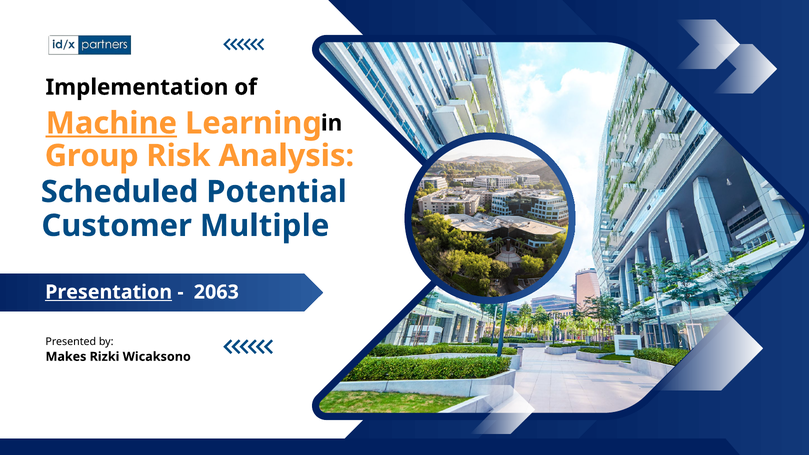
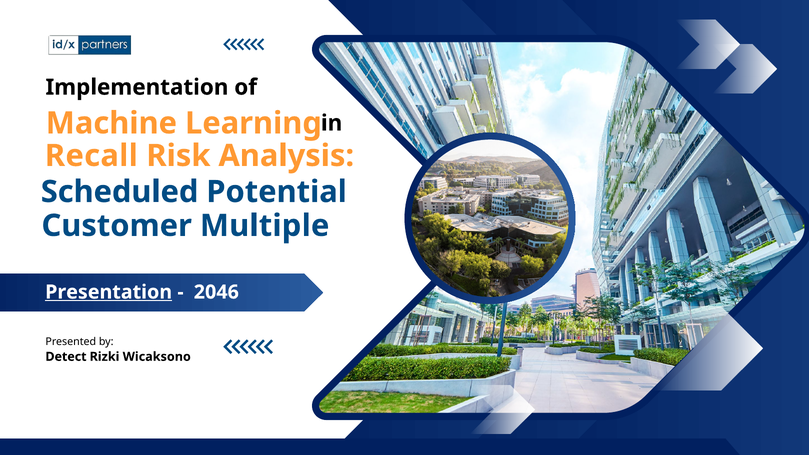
Machine underline: present -> none
Group: Group -> Recall
2063: 2063 -> 2046
Makes: Makes -> Detect
